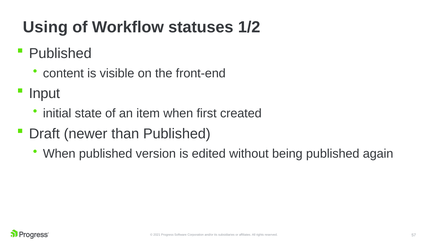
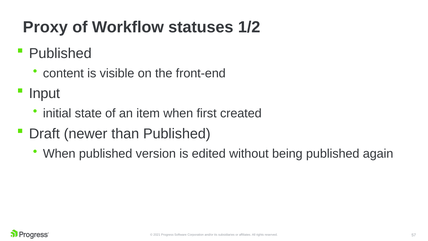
Using: Using -> Proxy
